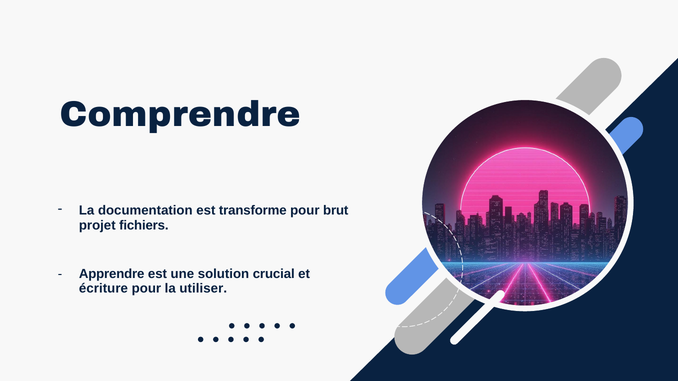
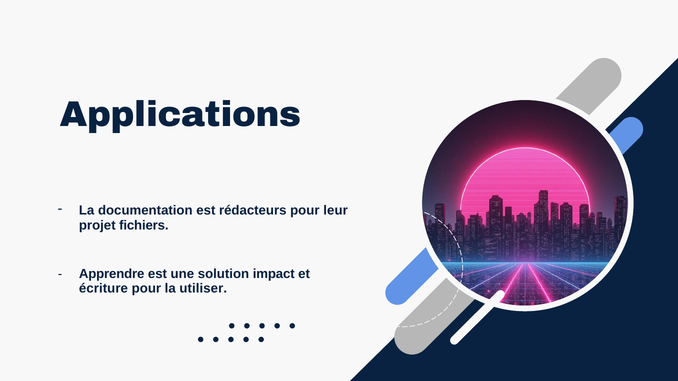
Comprendre: Comprendre -> Applications
transforme: transforme -> rédacteurs
brut: brut -> leur
crucial: crucial -> impact
